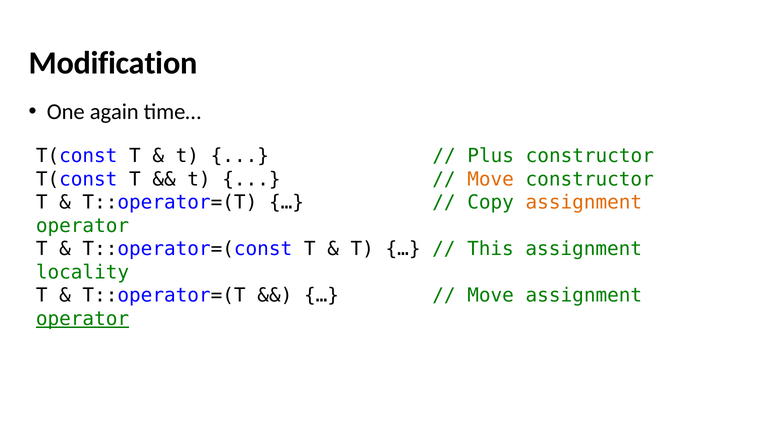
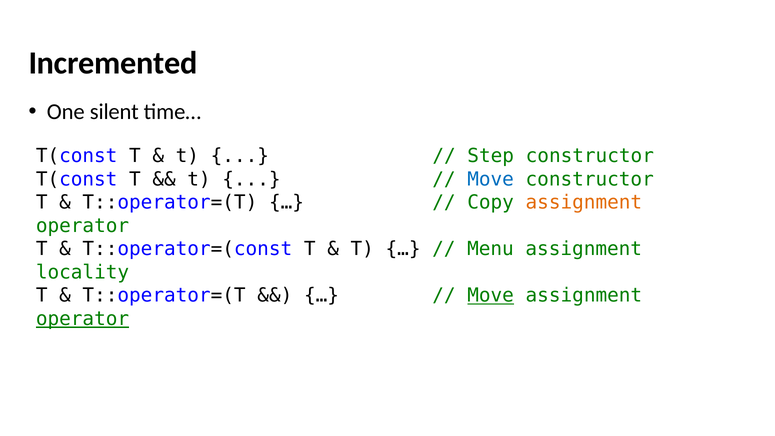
Modification: Modification -> Incremented
again: again -> silent
Plus: Plus -> Step
Move at (491, 179) colour: orange -> blue
This: This -> Menu
Move at (491, 296) underline: none -> present
